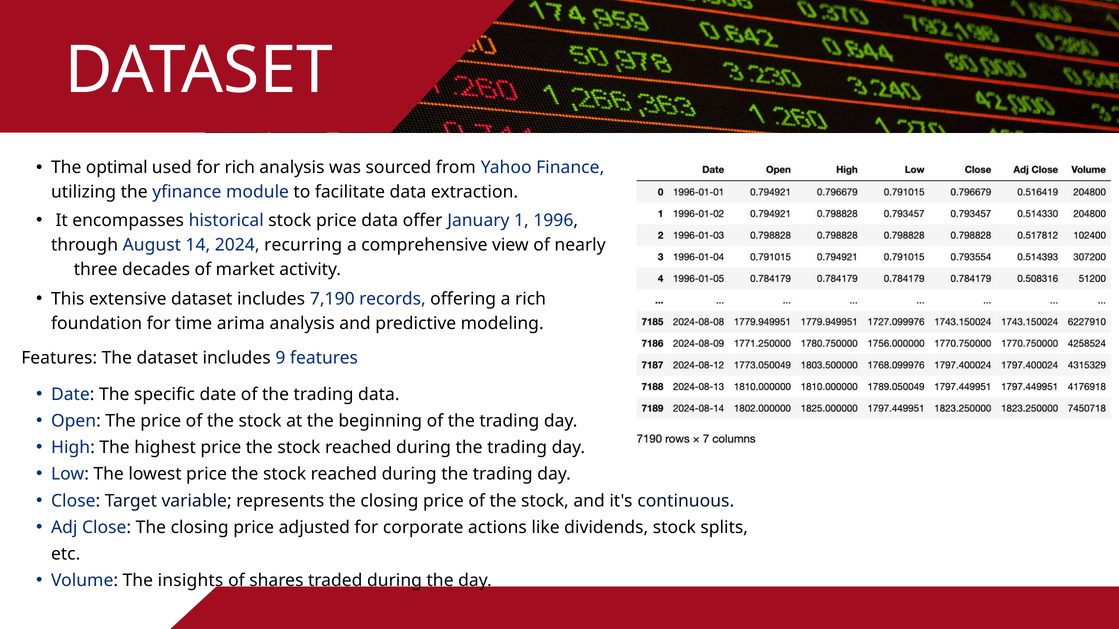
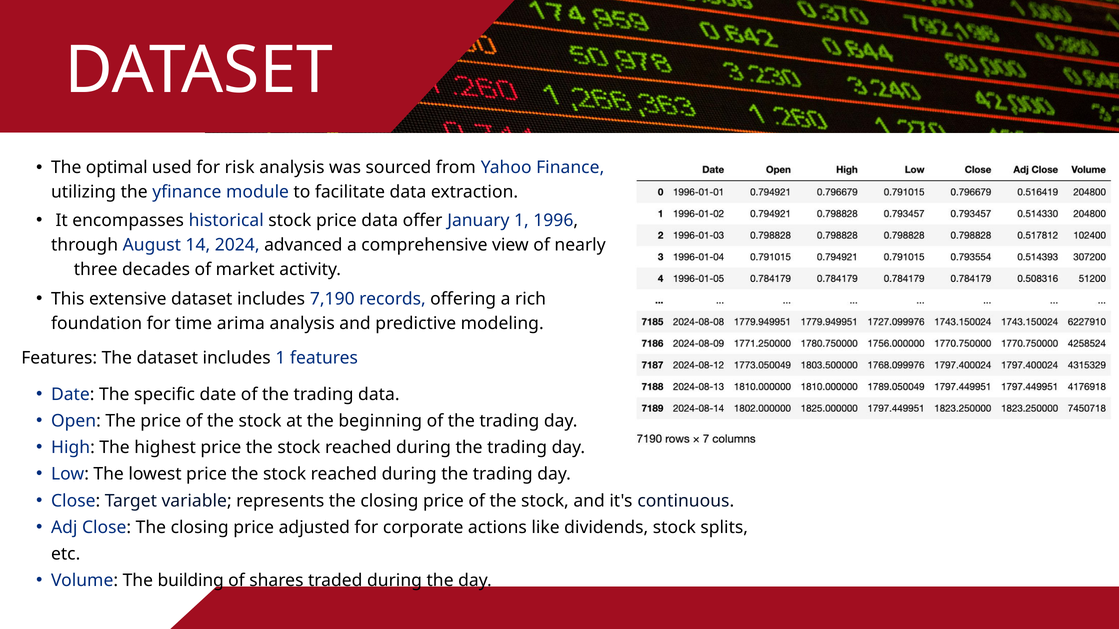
for rich: rich -> risk
recurring: recurring -> advanced
includes 9: 9 -> 1
insights: insights -> building
